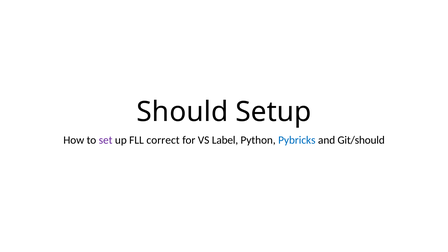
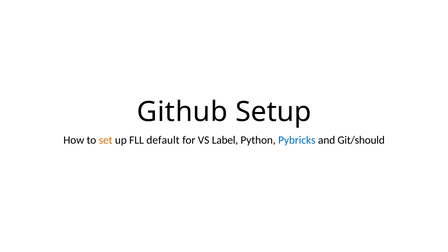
Should: Should -> Github
set colour: purple -> orange
correct: correct -> default
